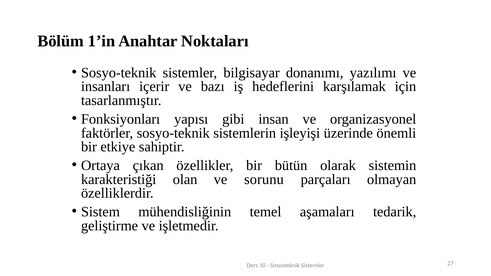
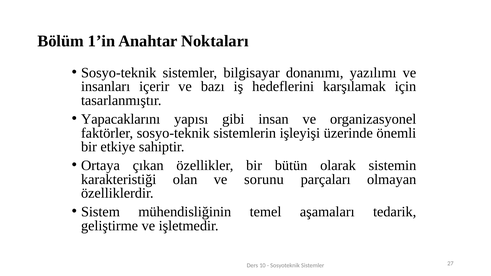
Fonksiyonları: Fonksiyonları -> Yapacaklarını
